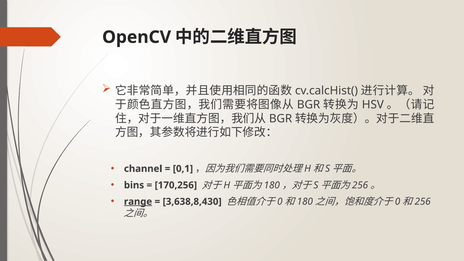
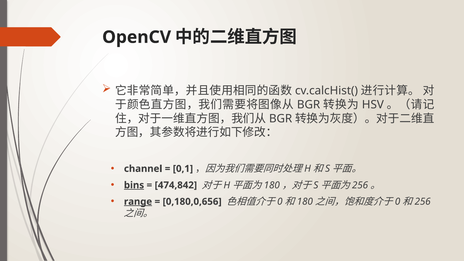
bins underline: none -> present
170,256: 170,256 -> 474,842
3,638,8,430: 3,638,8,430 -> 0,180,0,656
